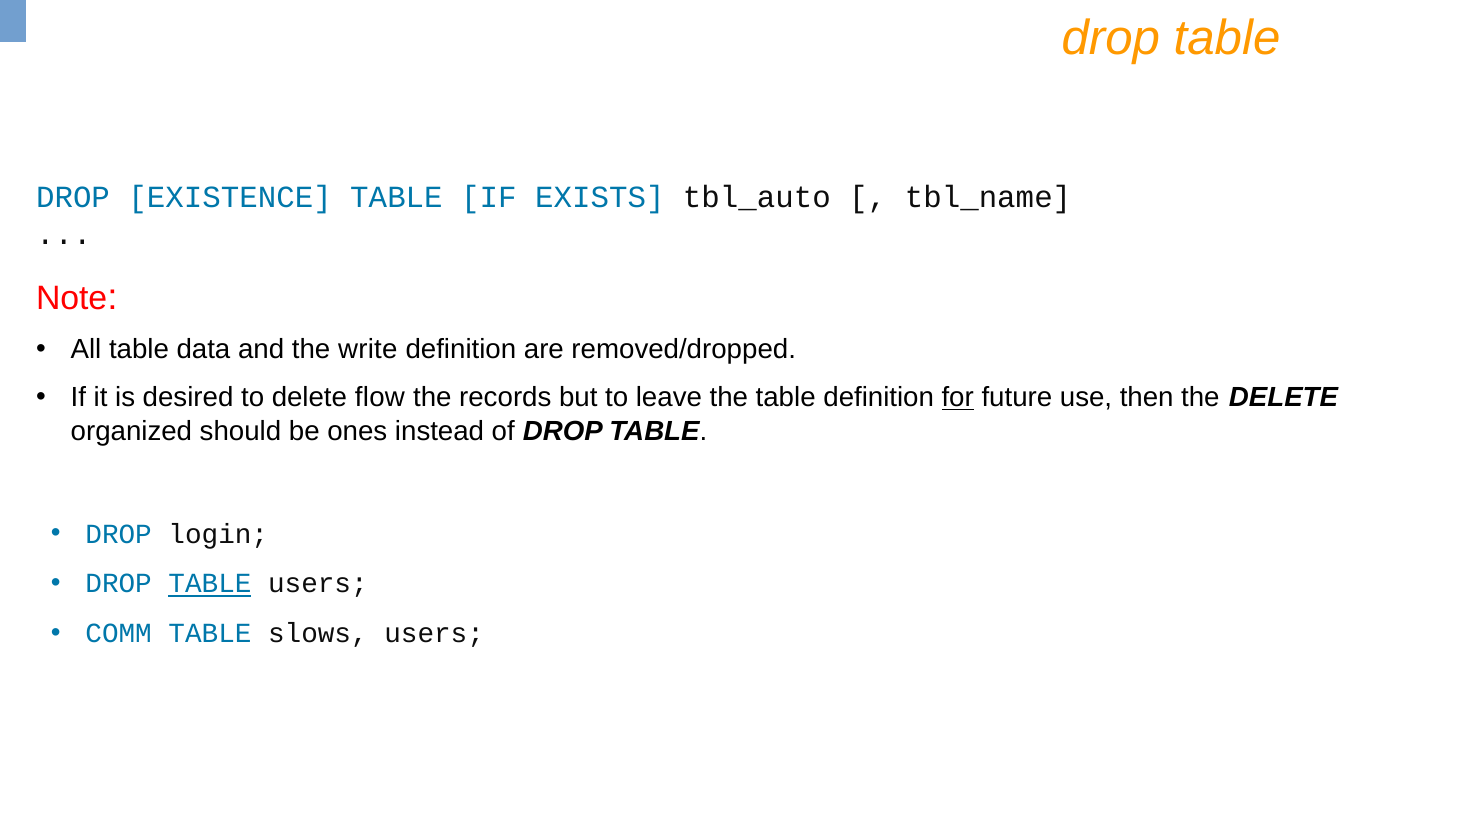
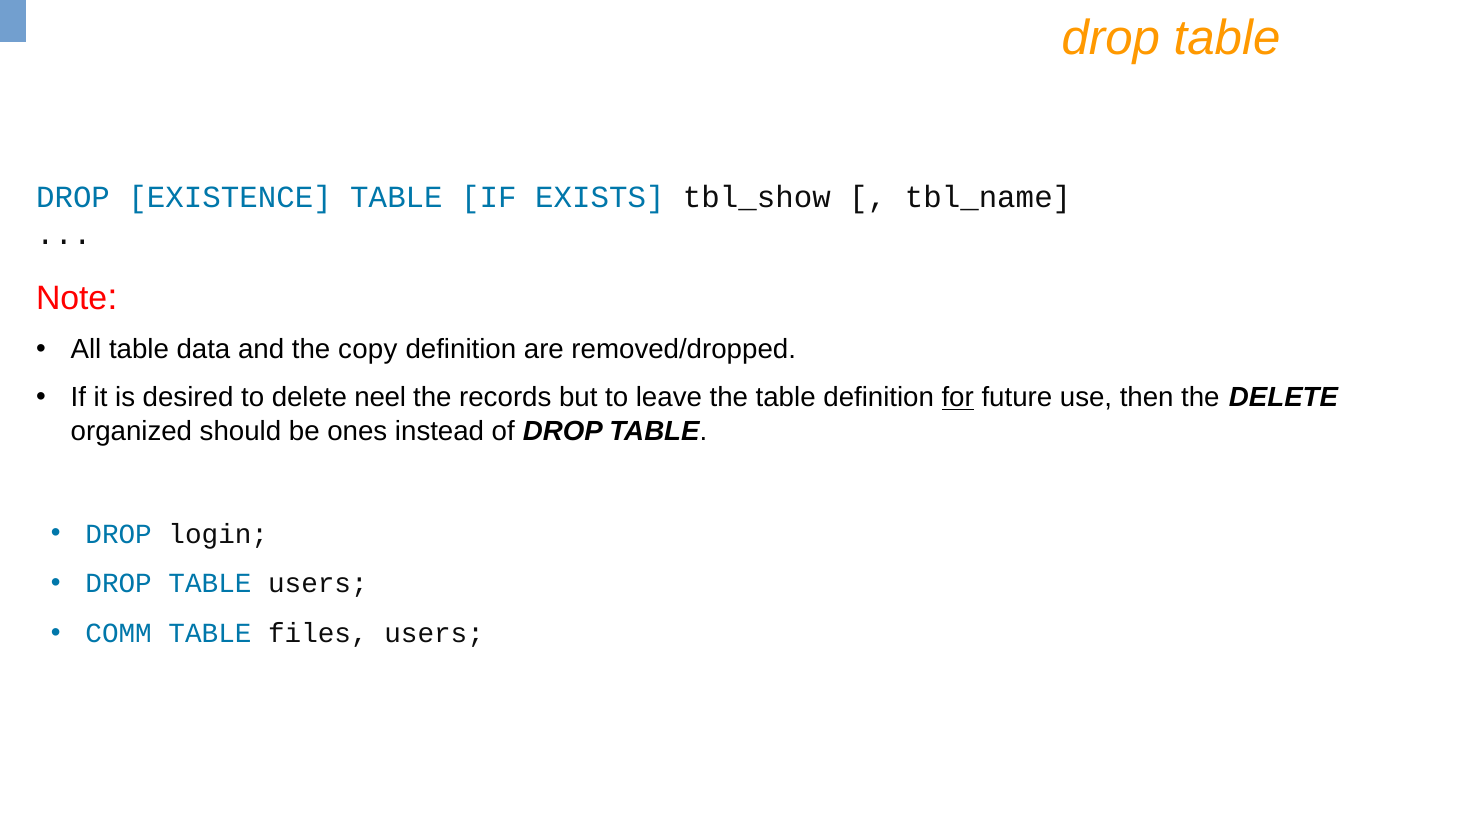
tbl_auto: tbl_auto -> tbl_show
write: write -> copy
flow: flow -> neel
TABLE at (210, 584) underline: present -> none
slows: slows -> files
